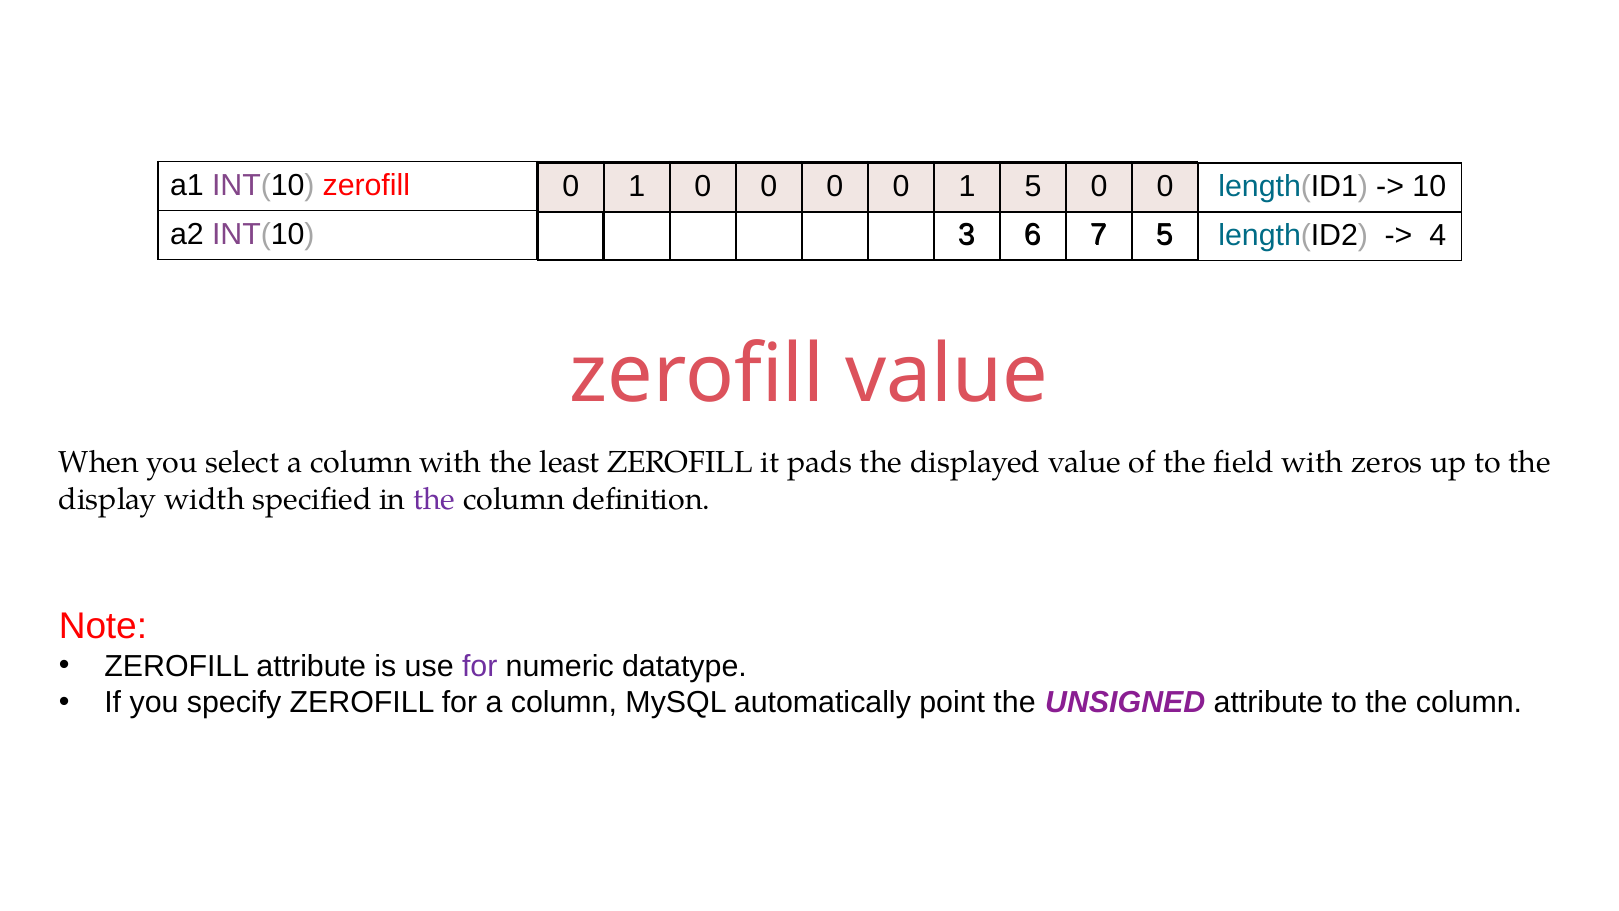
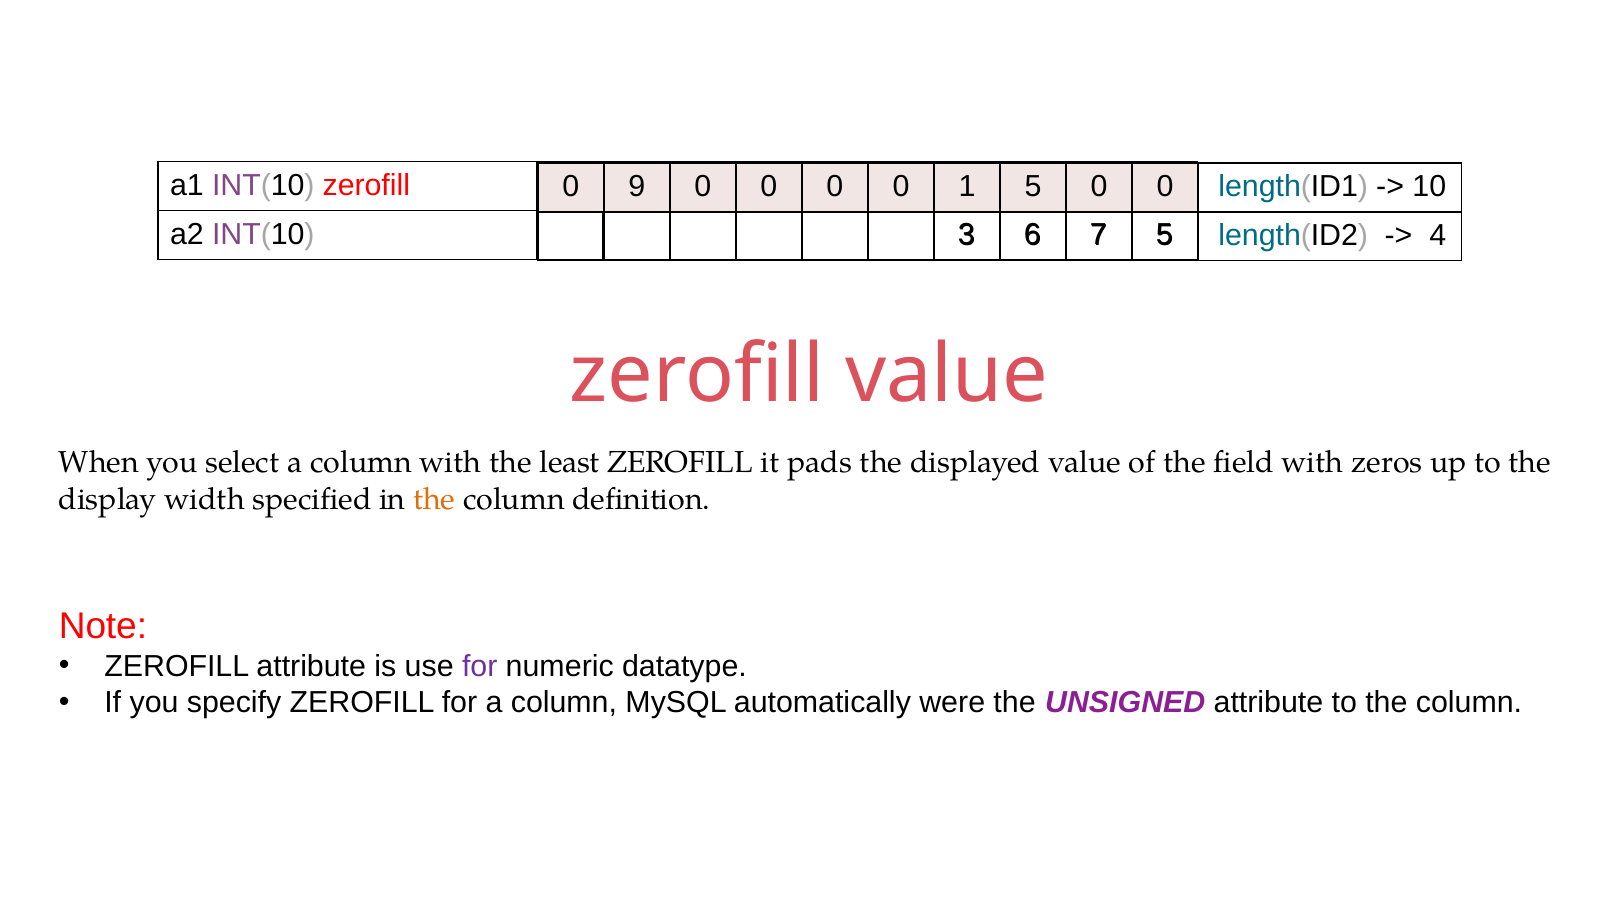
1 at (637, 186): 1 -> 9
the at (434, 499) colour: purple -> orange
point: point -> were
